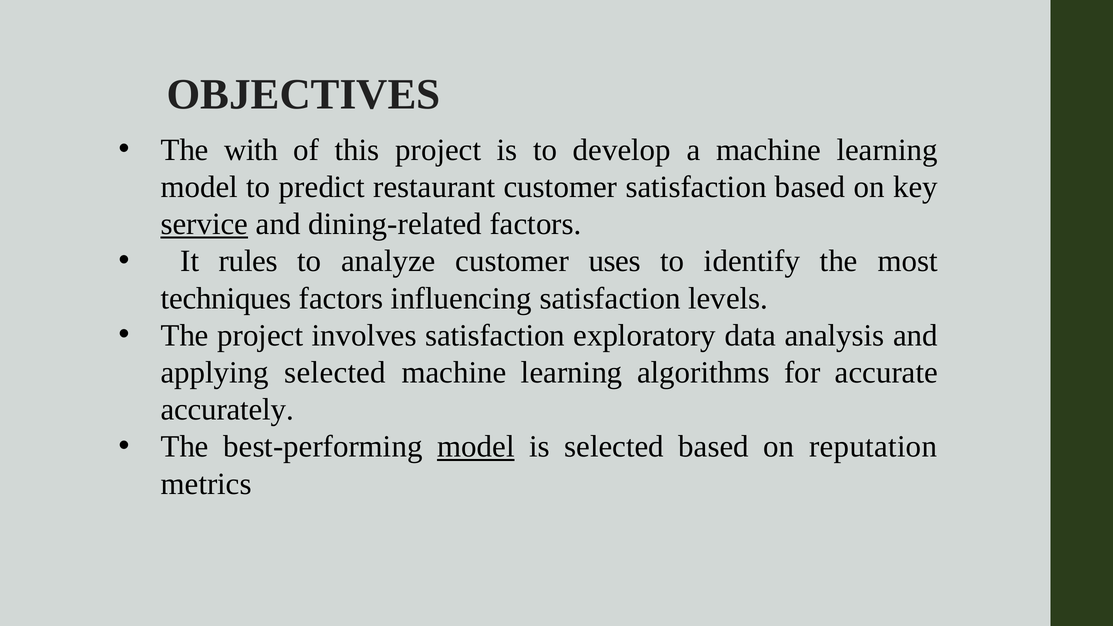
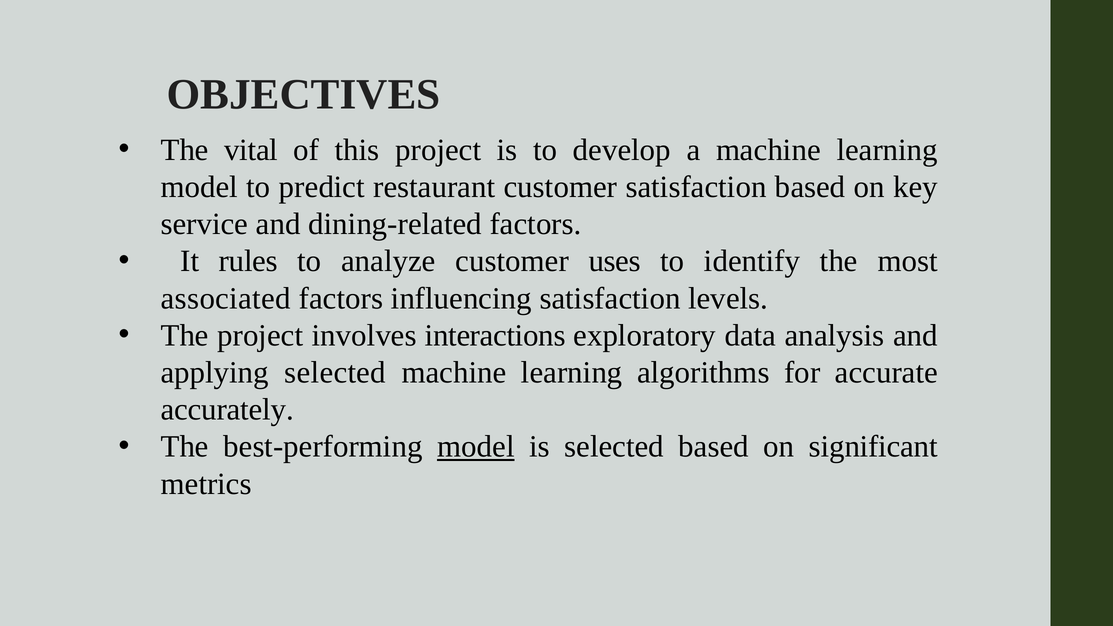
with: with -> vital
service underline: present -> none
techniques: techniques -> associated
involves satisfaction: satisfaction -> interactions
reputation: reputation -> significant
